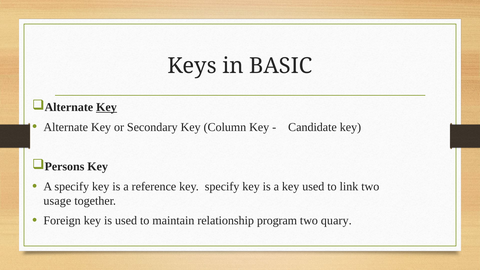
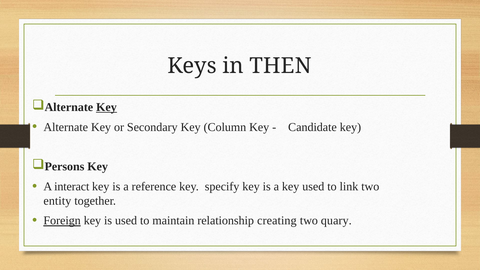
BASIC: BASIC -> THEN
A specify: specify -> interact
usage: usage -> entity
Foreign underline: none -> present
program: program -> creating
